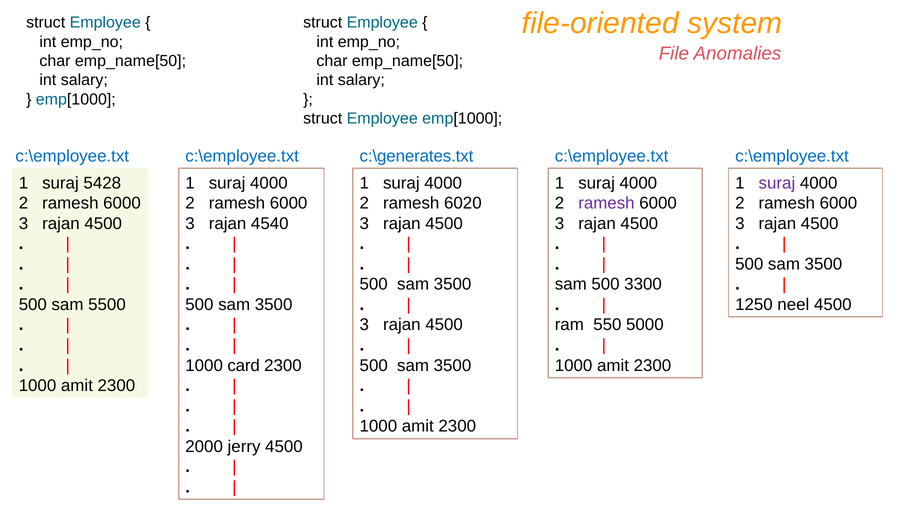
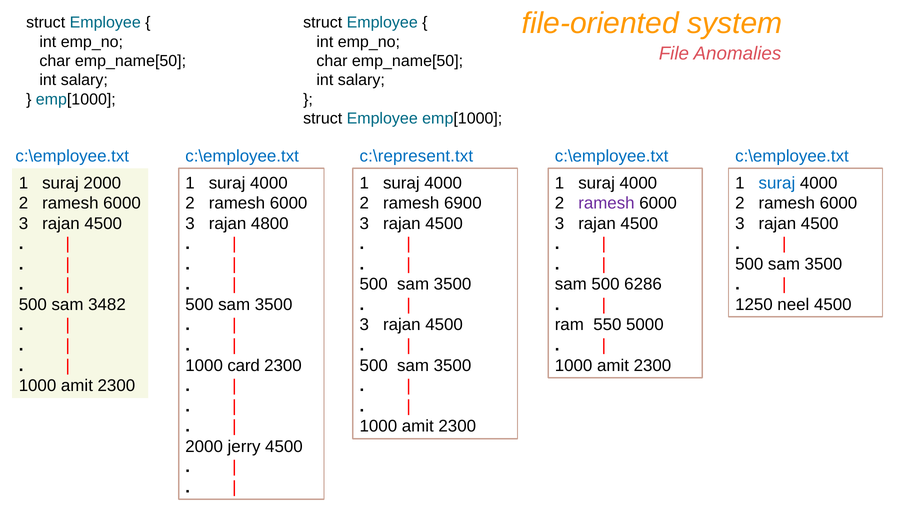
c:\generates.txt: c:\generates.txt -> c:\represent.txt
suraj 5428: 5428 -> 2000
suraj at (777, 183) colour: purple -> blue
6020: 6020 -> 6900
4540: 4540 -> 4800
3300: 3300 -> 6286
5500: 5500 -> 3482
